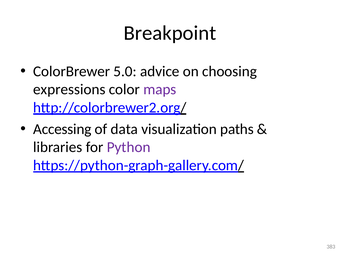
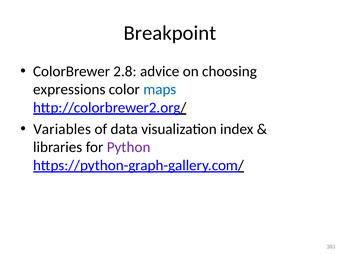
5.0: 5.0 -> 2.8
maps colour: purple -> blue
Accessing: Accessing -> Variables
paths: paths -> index
